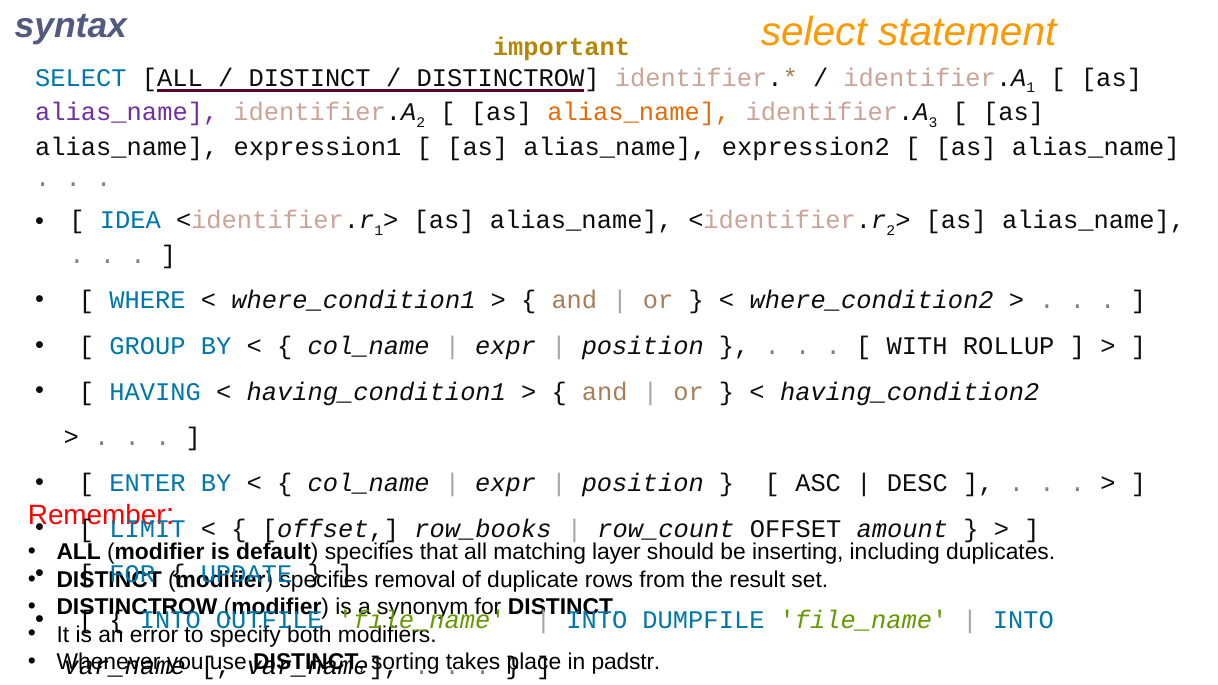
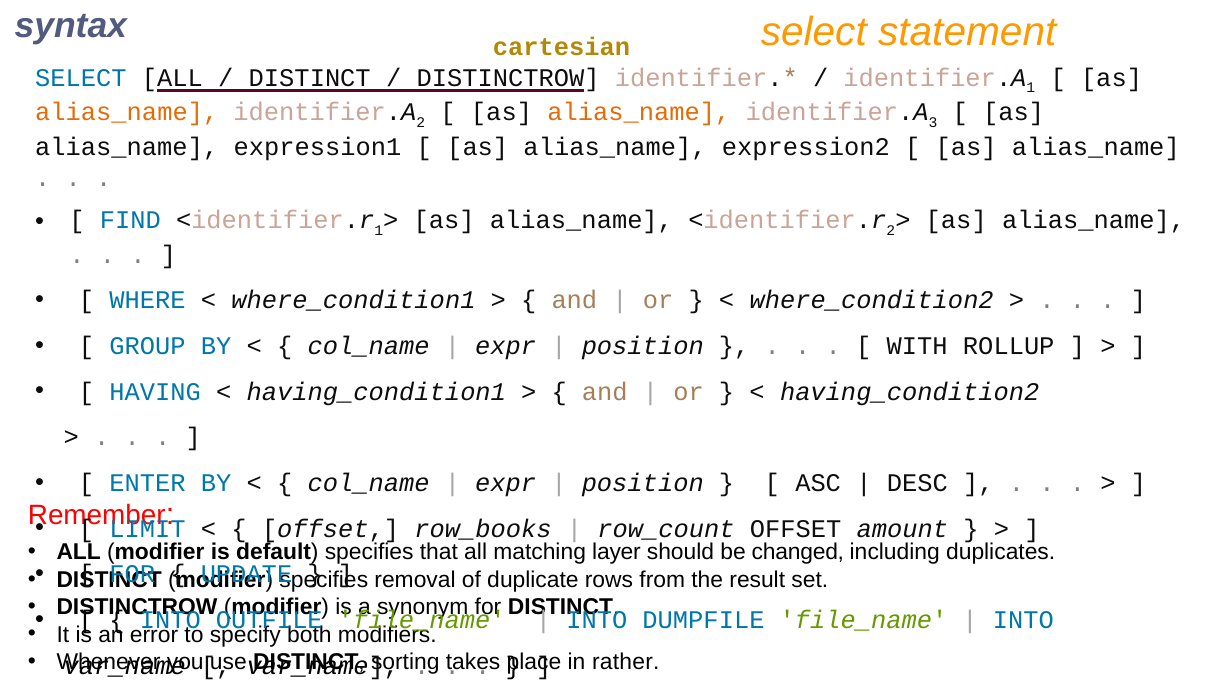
important: important -> cartesian
alias_name at (127, 113) colour: purple -> orange
IDEA: IDEA -> FIND
inserting: inserting -> changed
padstr: padstr -> rather
